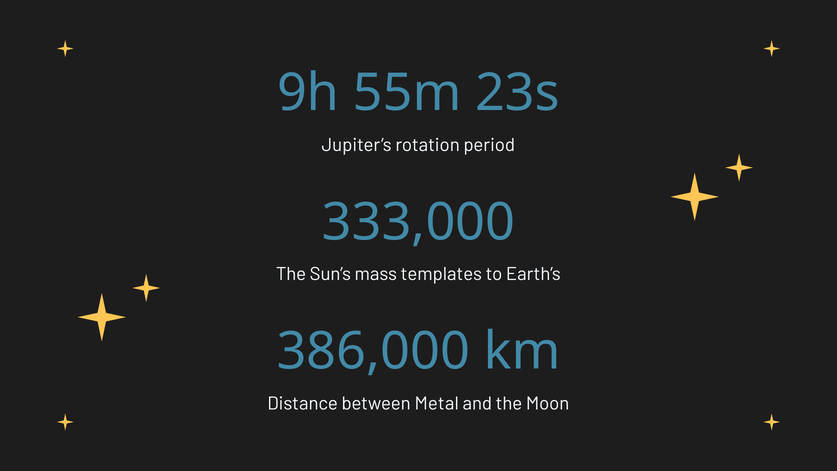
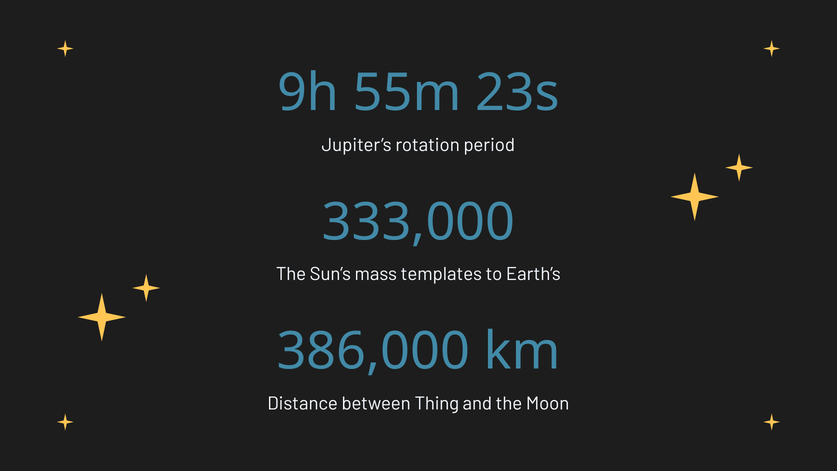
Metal: Metal -> Thing
